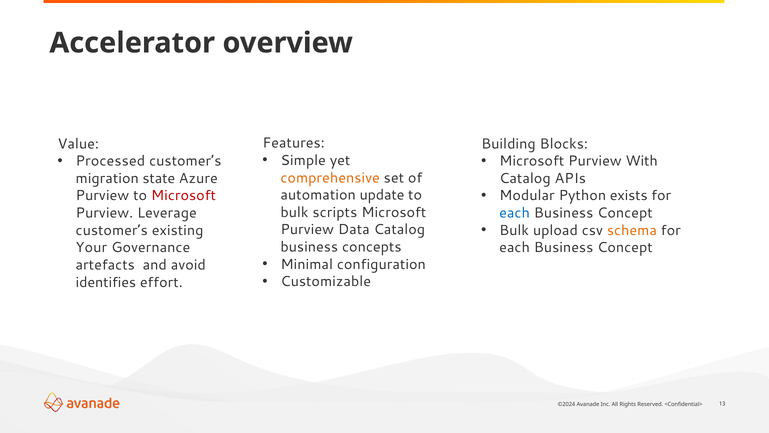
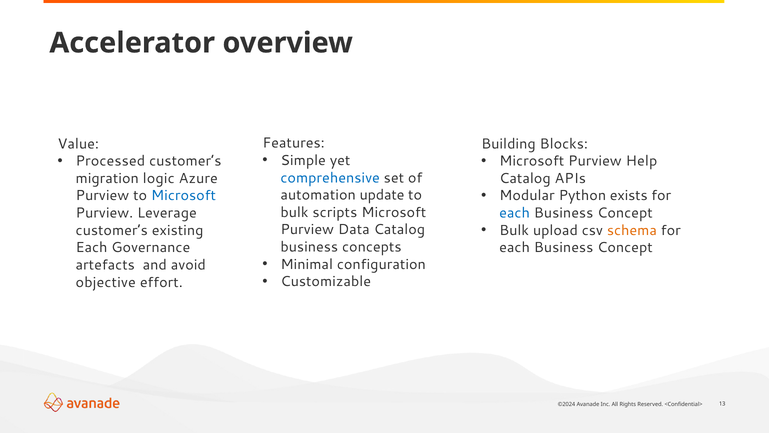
With: With -> Help
comprehensive colour: orange -> blue
state: state -> logic
Microsoft at (183, 196) colour: red -> blue
Your at (91, 247): Your -> Each
identifies: identifies -> objective
